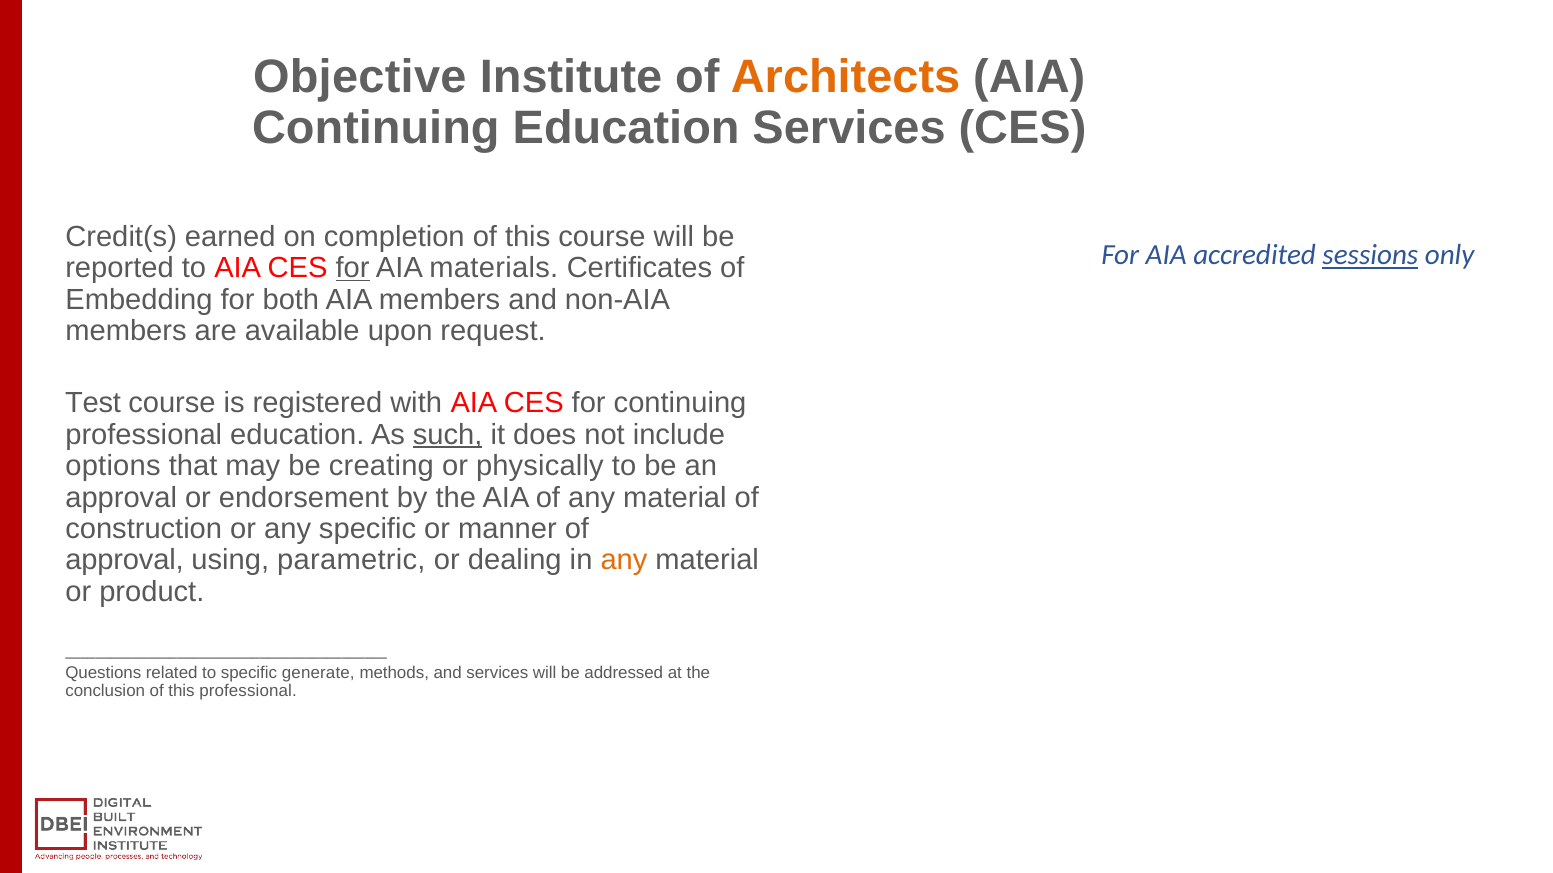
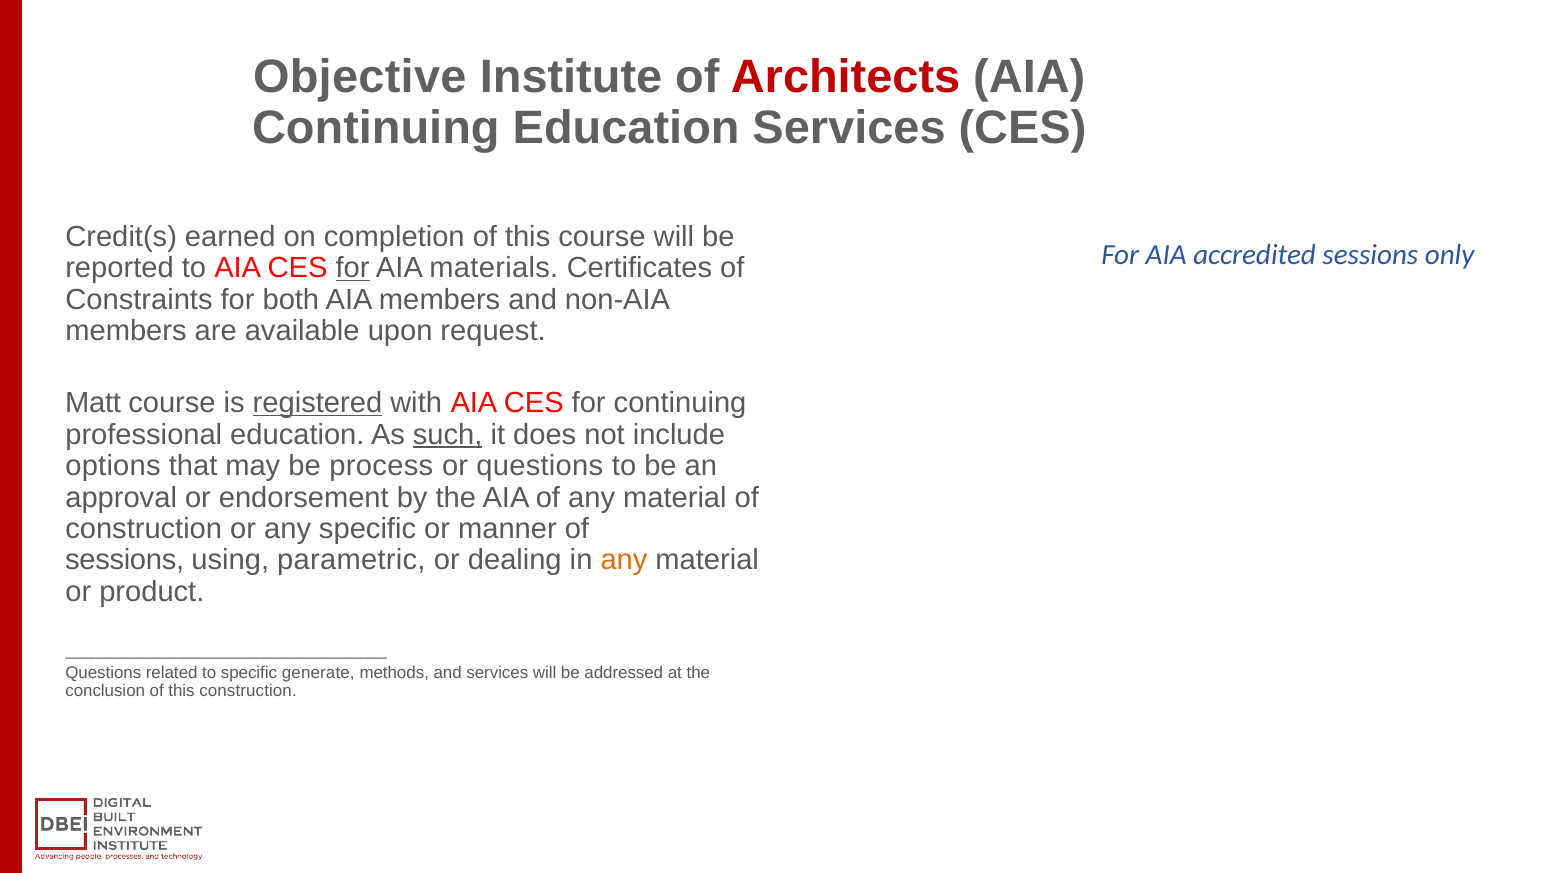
Architects colour: orange -> red
sessions at (1370, 255) underline: present -> none
Embedding: Embedding -> Constraints
Test: Test -> Matt
registered underline: none -> present
creating: creating -> process
or physically: physically -> questions
approval at (125, 561): approval -> sessions
this professional: professional -> construction
